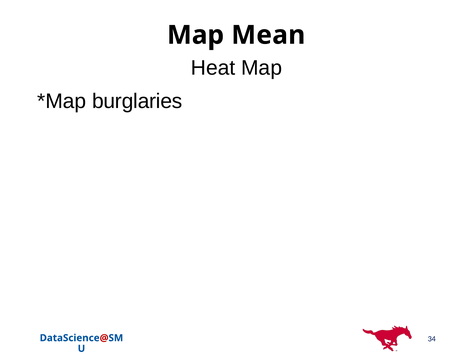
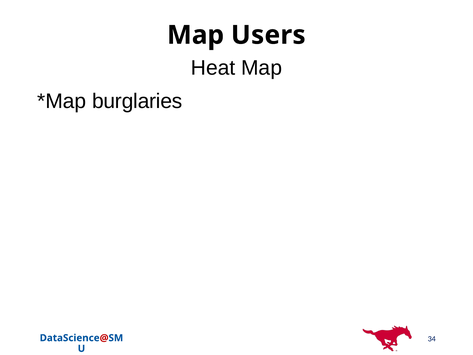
Mean: Mean -> Users
